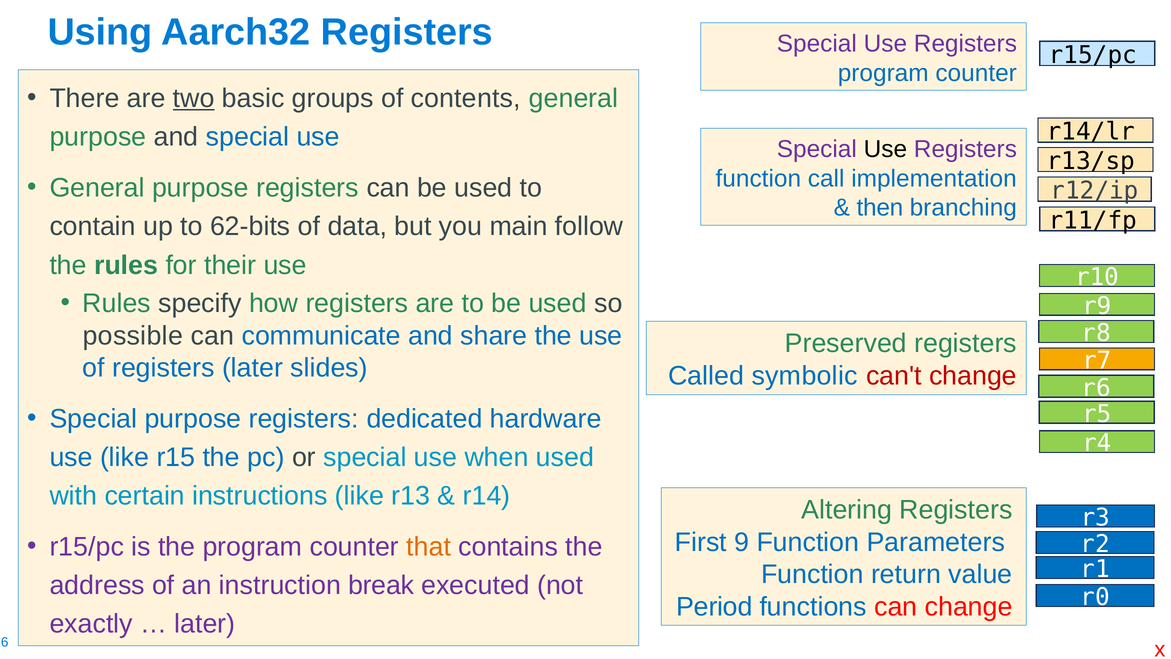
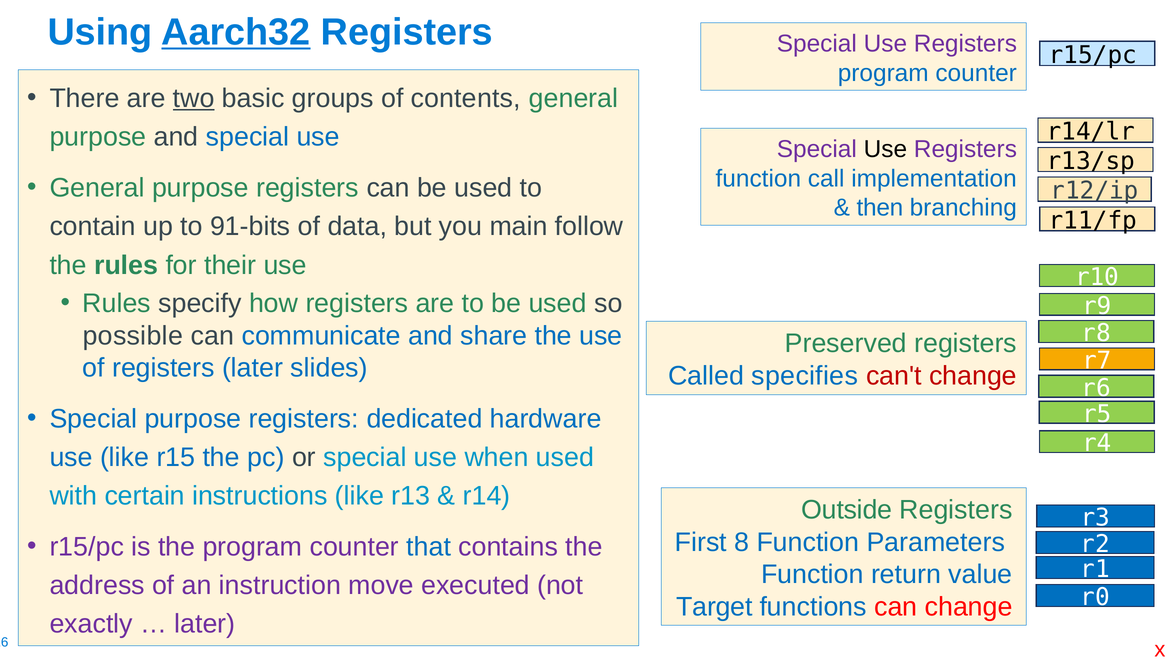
Aarch32 underline: none -> present
62-bits: 62-bits -> 91-bits
symbolic: symbolic -> specifies
Altering: Altering -> Outside
9: 9 -> 8
that colour: orange -> blue
break: break -> move
Period: Period -> Target
